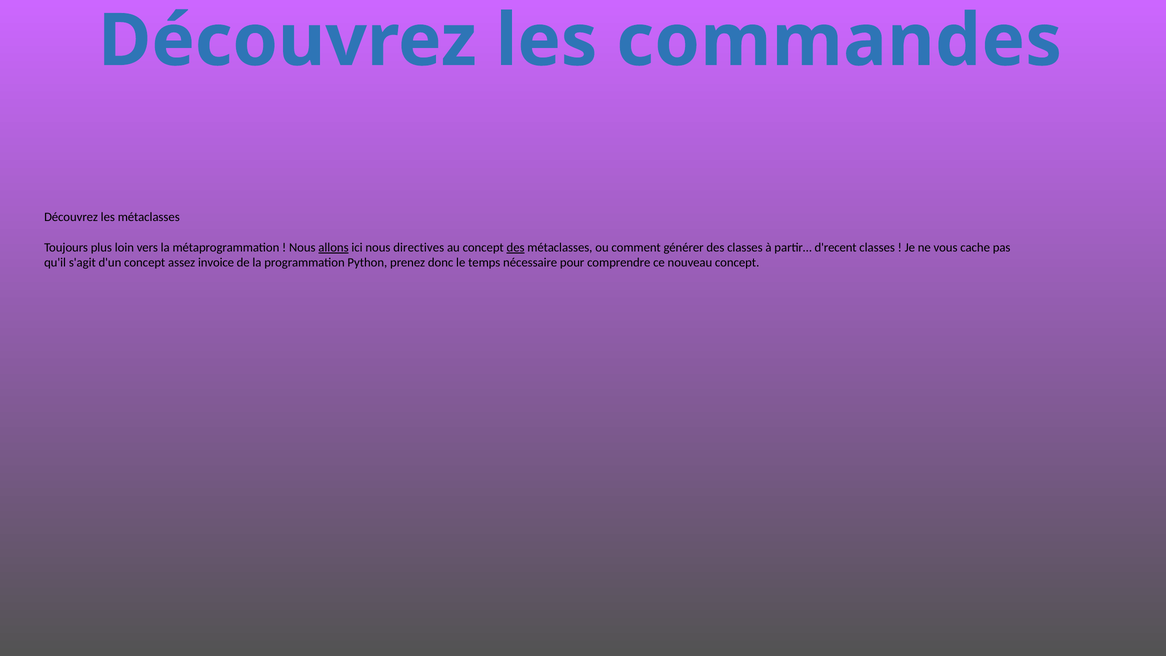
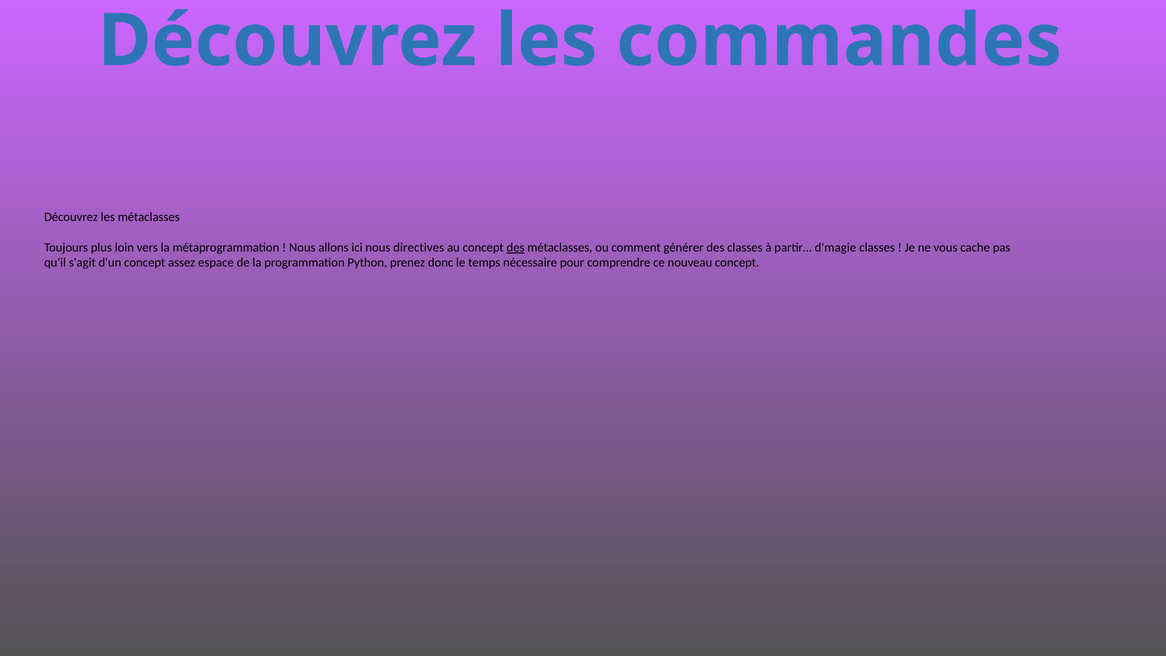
allons underline: present -> none
d'recent: d'recent -> d'magie
invoice: invoice -> espace
